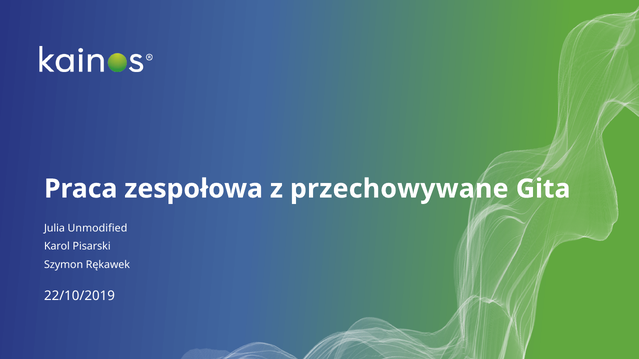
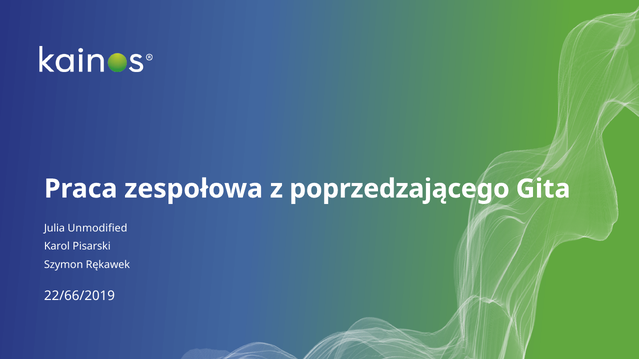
przechowywane: przechowywane -> poprzedzającego
22/10/2019: 22/10/2019 -> 22/66/2019
